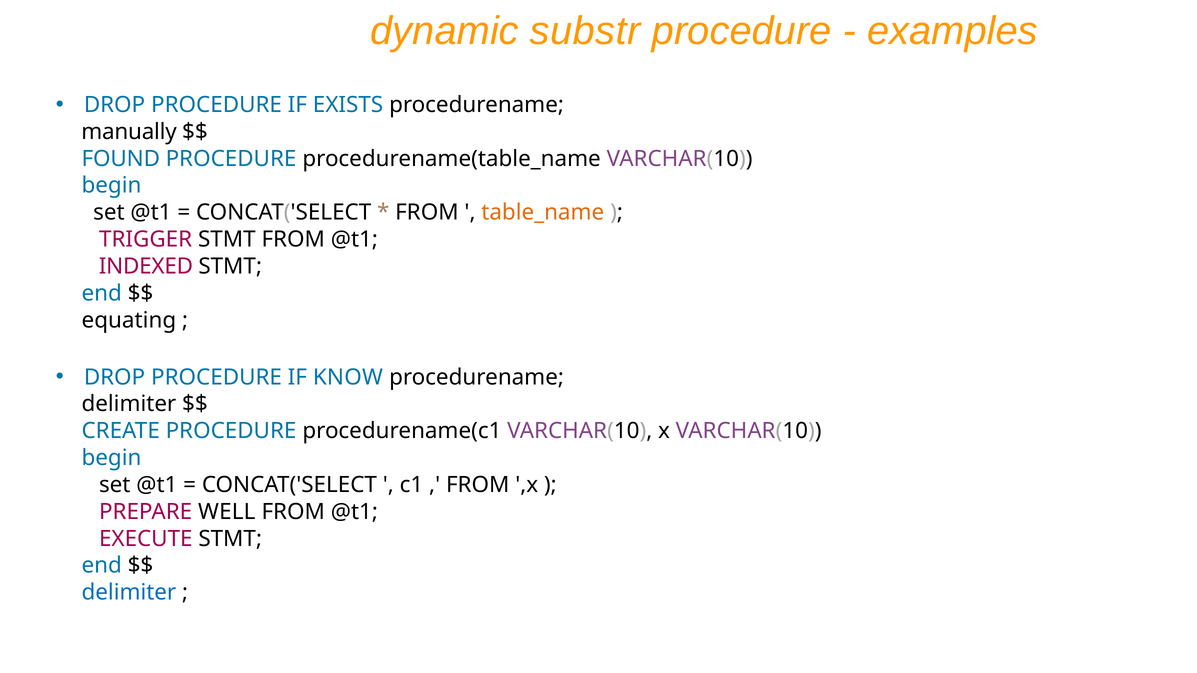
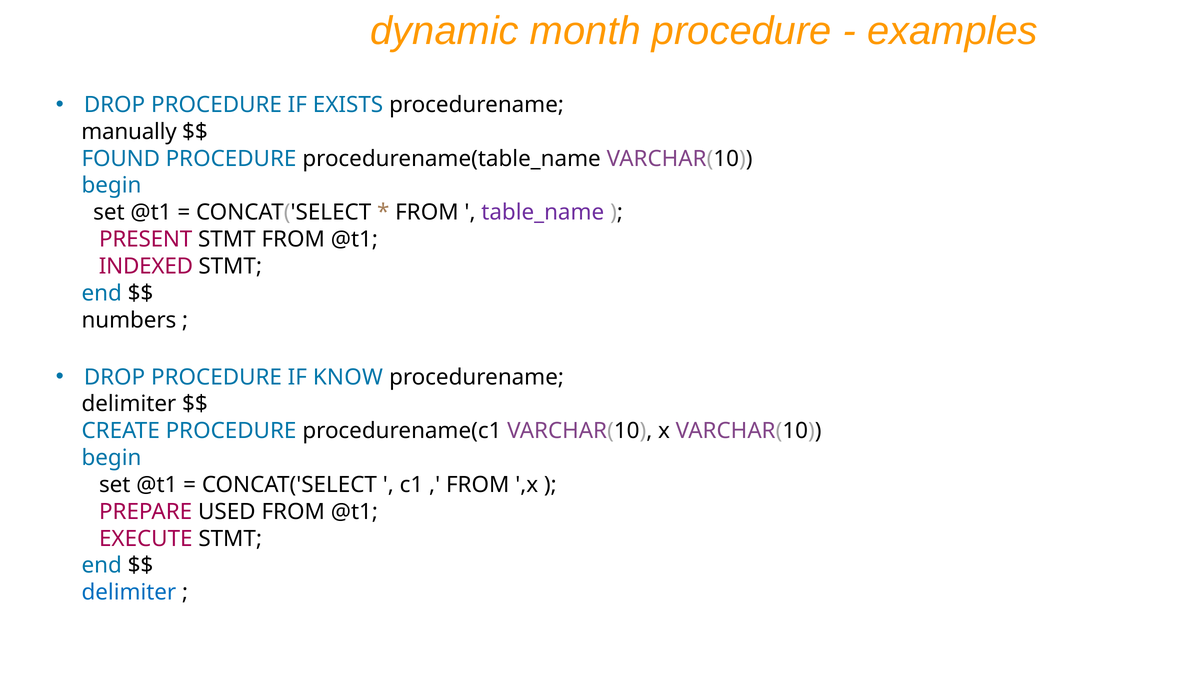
substr: substr -> month
table_name colour: orange -> purple
TRIGGER: TRIGGER -> PRESENT
equating: equating -> numbers
WELL: WELL -> USED
